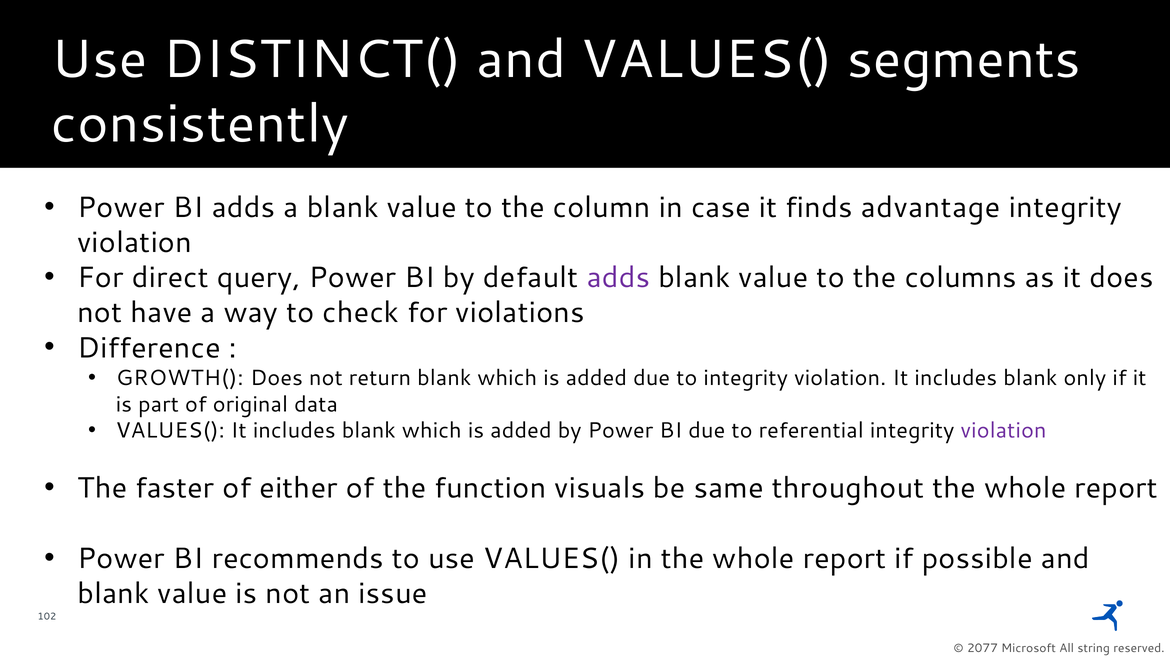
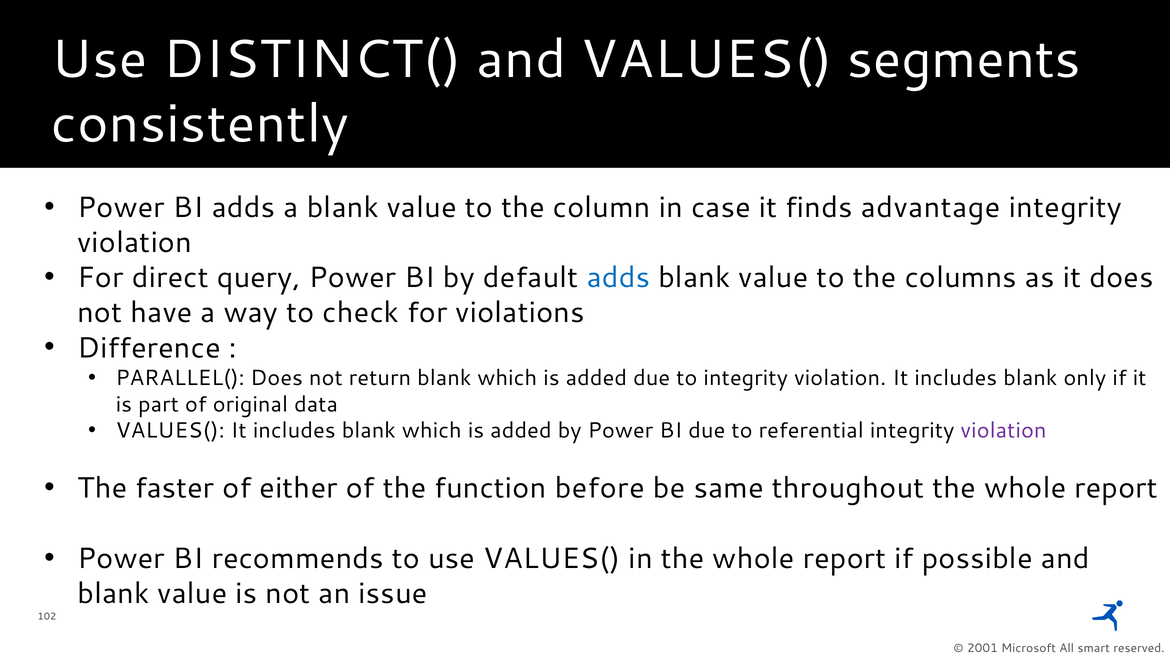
adds at (618, 278) colour: purple -> blue
GROWTH(: GROWTH( -> PARALLEL(
visuals: visuals -> before
2077: 2077 -> 2001
string: string -> smart
